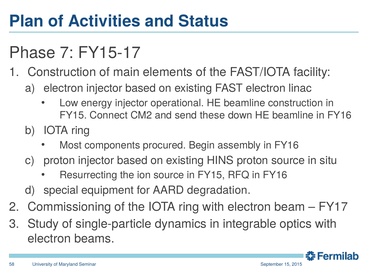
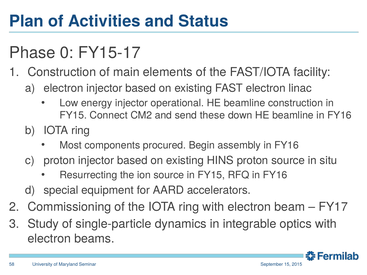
7: 7 -> 0
degradation: degradation -> accelerators
